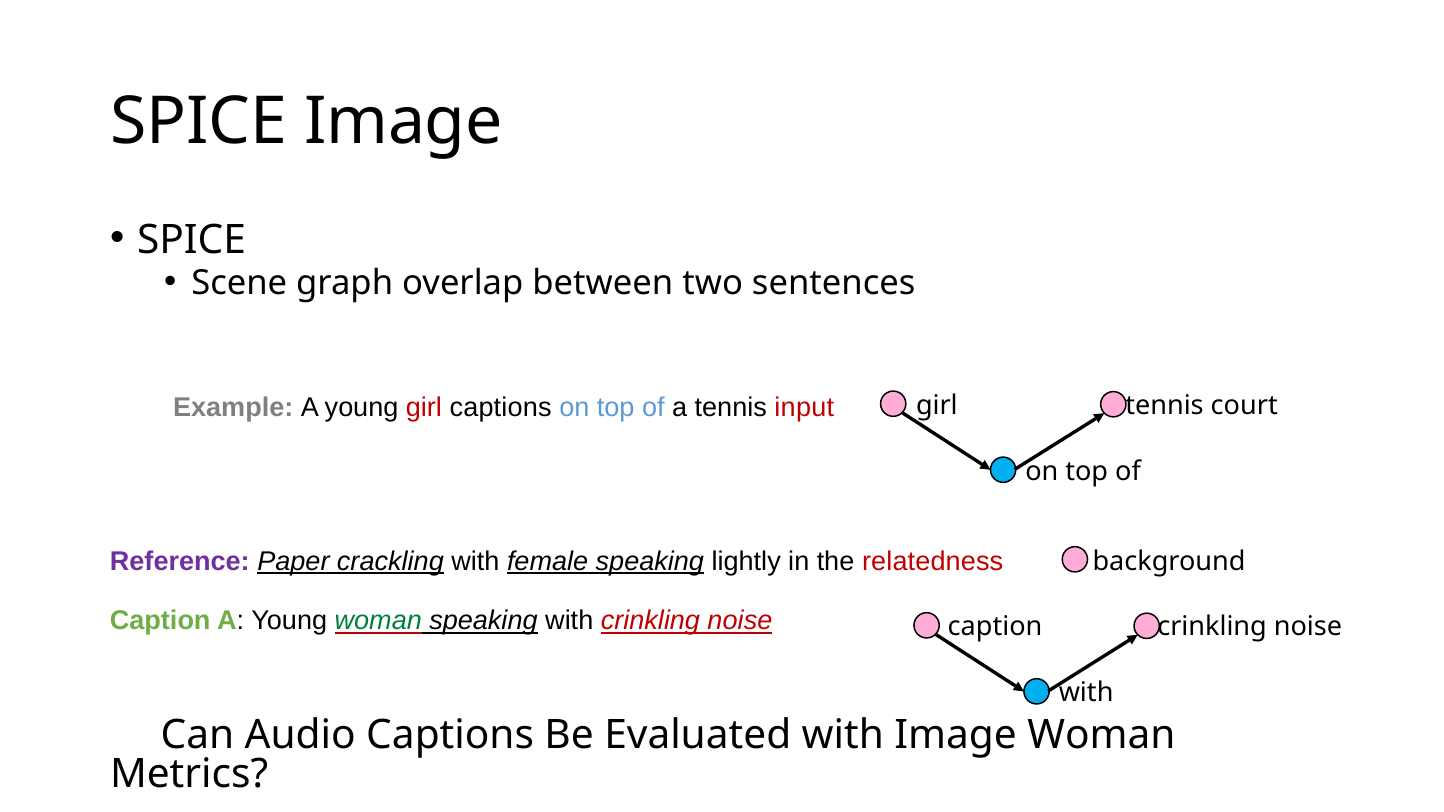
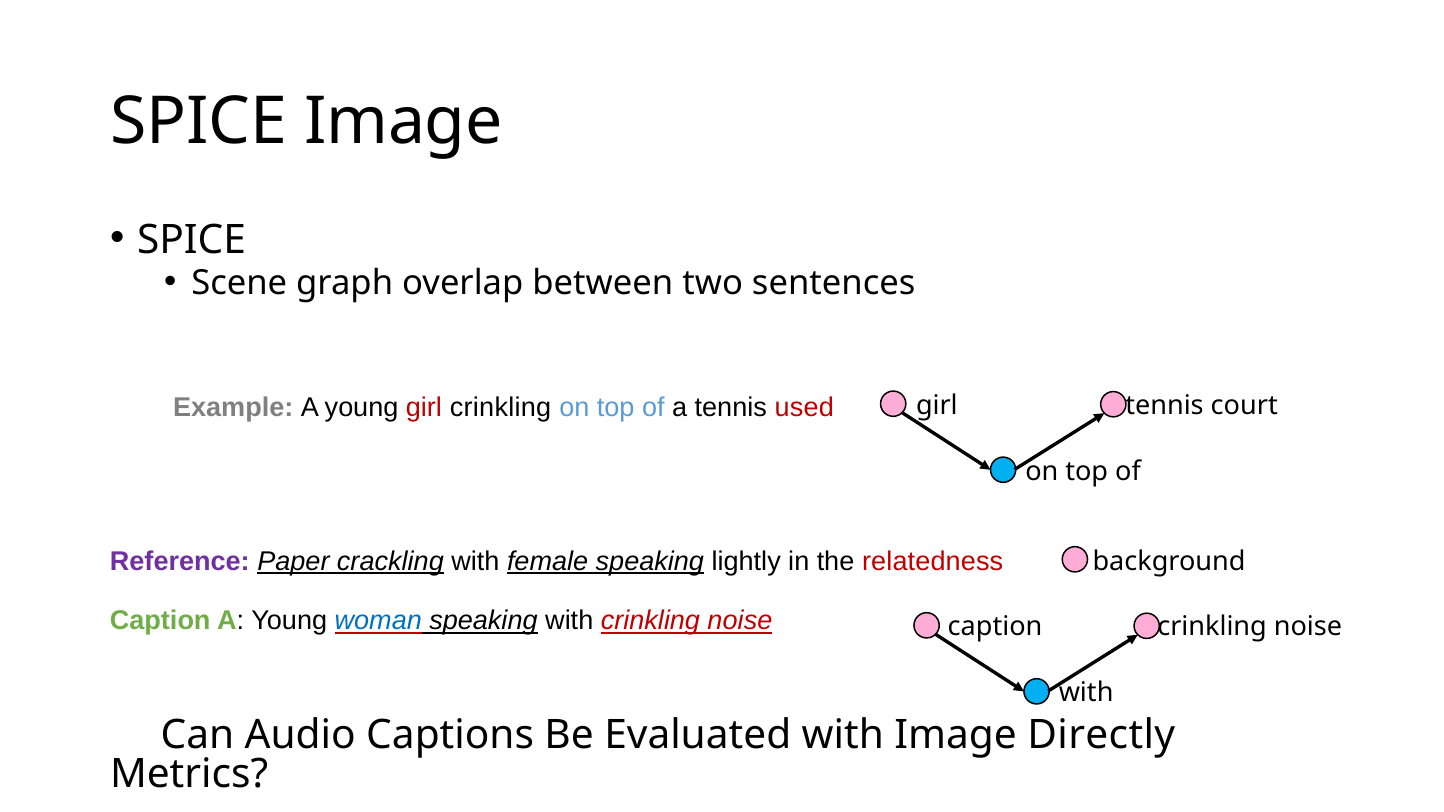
girl captions: captions -> crinkling
input: input -> used
woman at (378, 621) colour: green -> blue
Image Woman: Woman -> Directly
